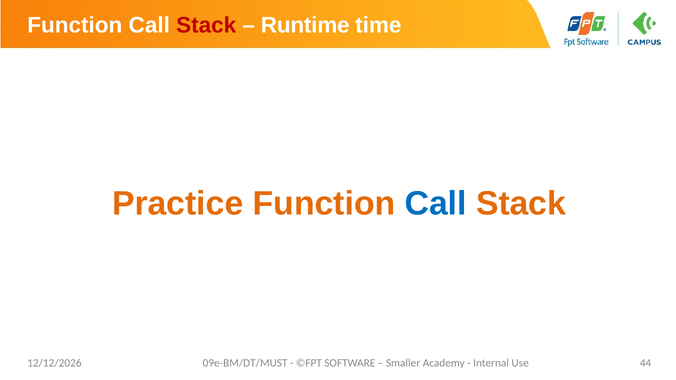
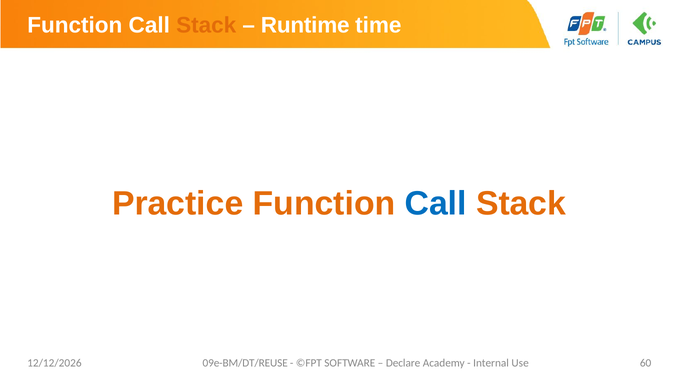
Stack at (206, 25) colour: red -> orange
09e-BM/DT/MUST: 09e-BM/DT/MUST -> 09e-BM/DT/REUSE
Smaller: Smaller -> Declare
44: 44 -> 60
